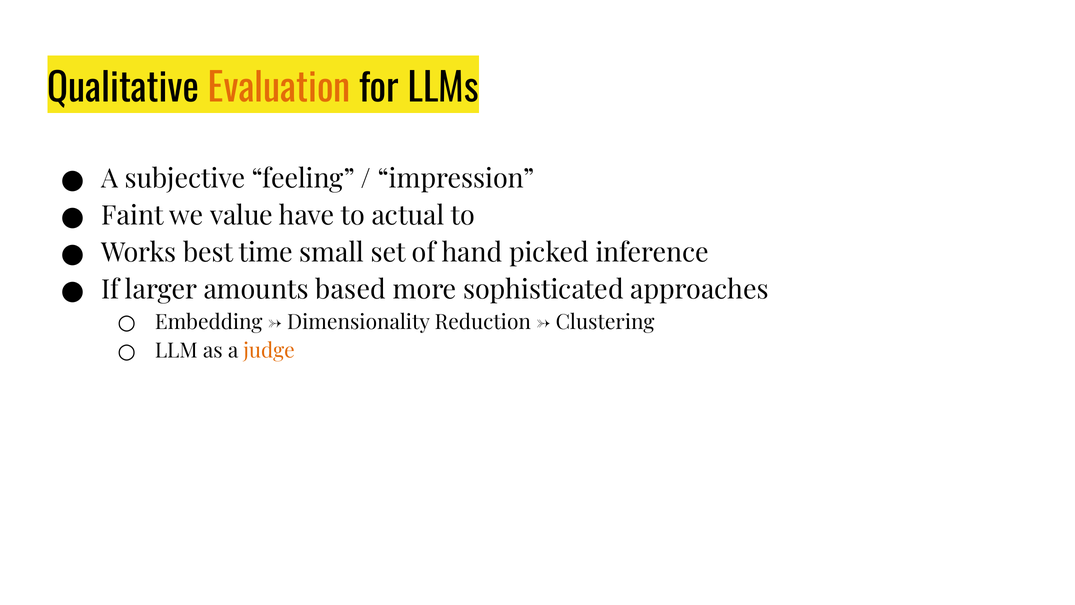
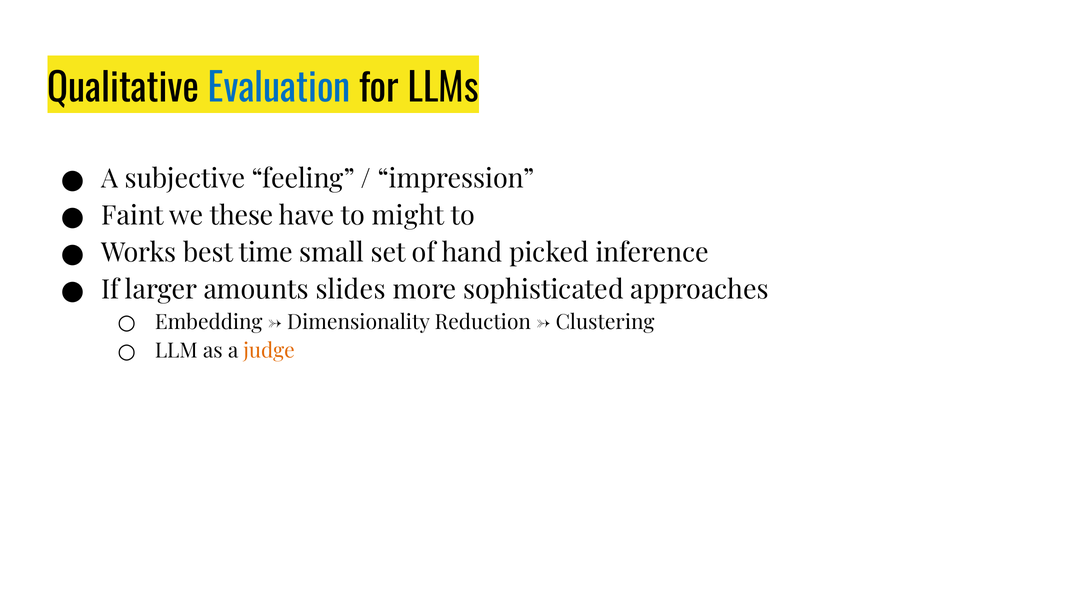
Evaluation colour: orange -> blue
value: value -> these
actual: actual -> might
based: based -> slides
